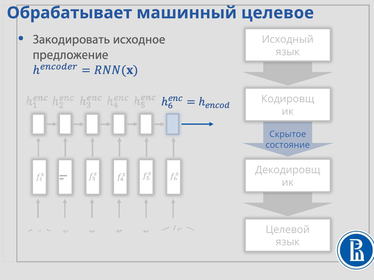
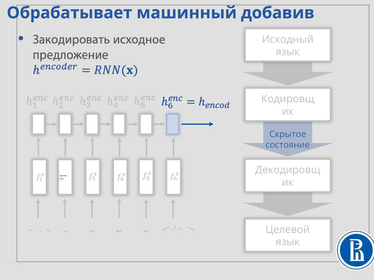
целевое: целевое -> добавив
